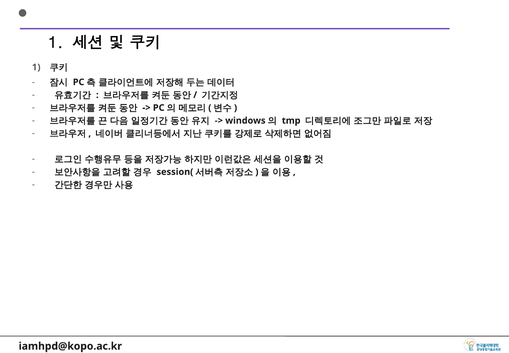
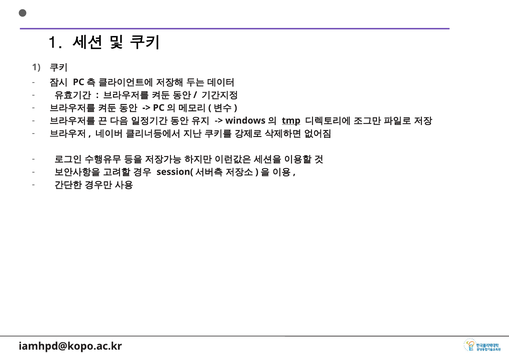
tmp underline: none -> present
